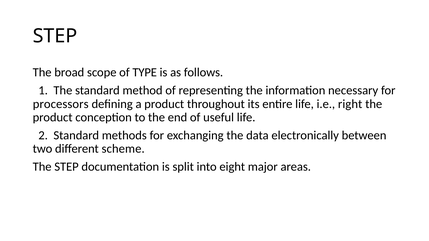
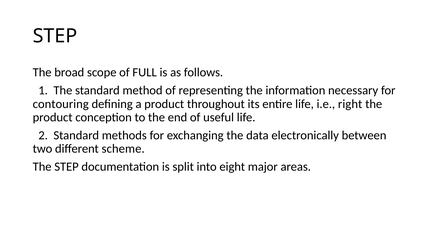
TYPE: TYPE -> FULL
processors: processors -> contouring
